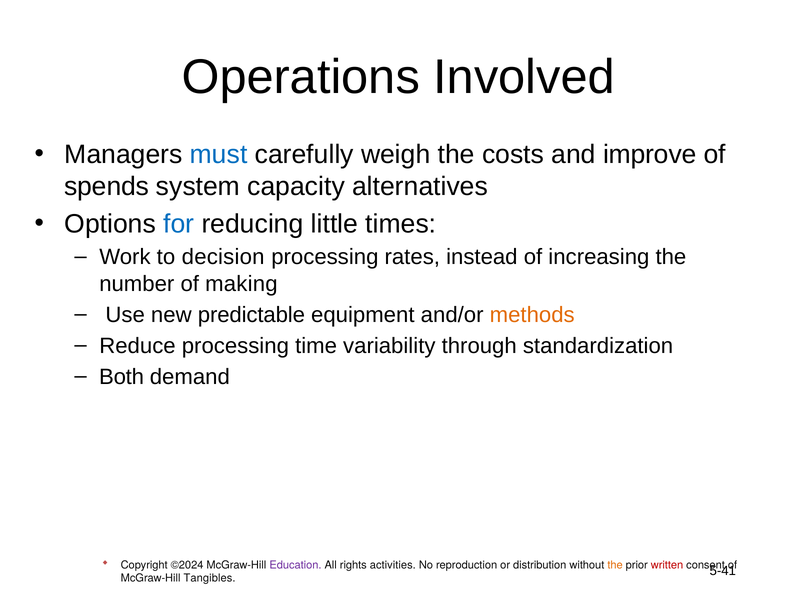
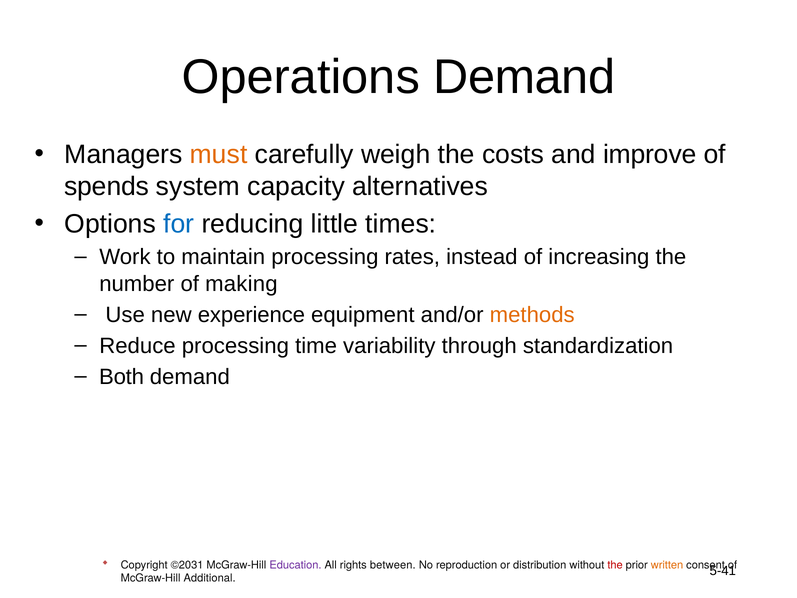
Operations Involved: Involved -> Demand
must colour: blue -> orange
decision: decision -> maintain
predictable: predictable -> experience
©2024: ©2024 -> ©2031
activities: activities -> between
the at (615, 565) colour: orange -> red
written colour: red -> orange
Tangibles: Tangibles -> Additional
